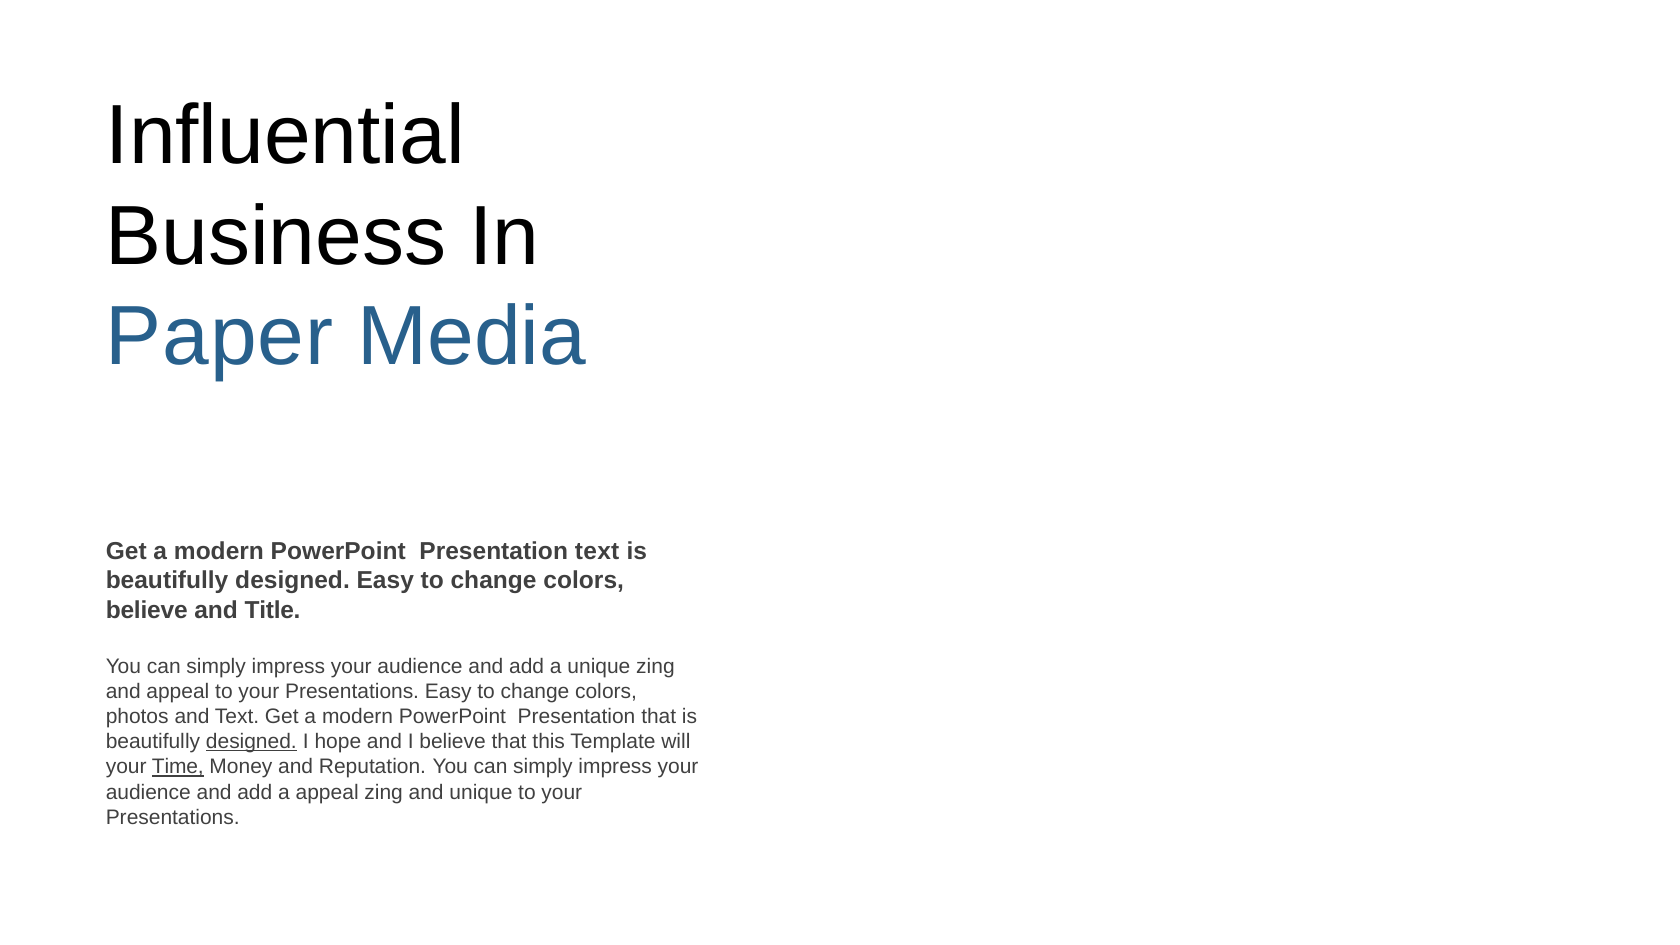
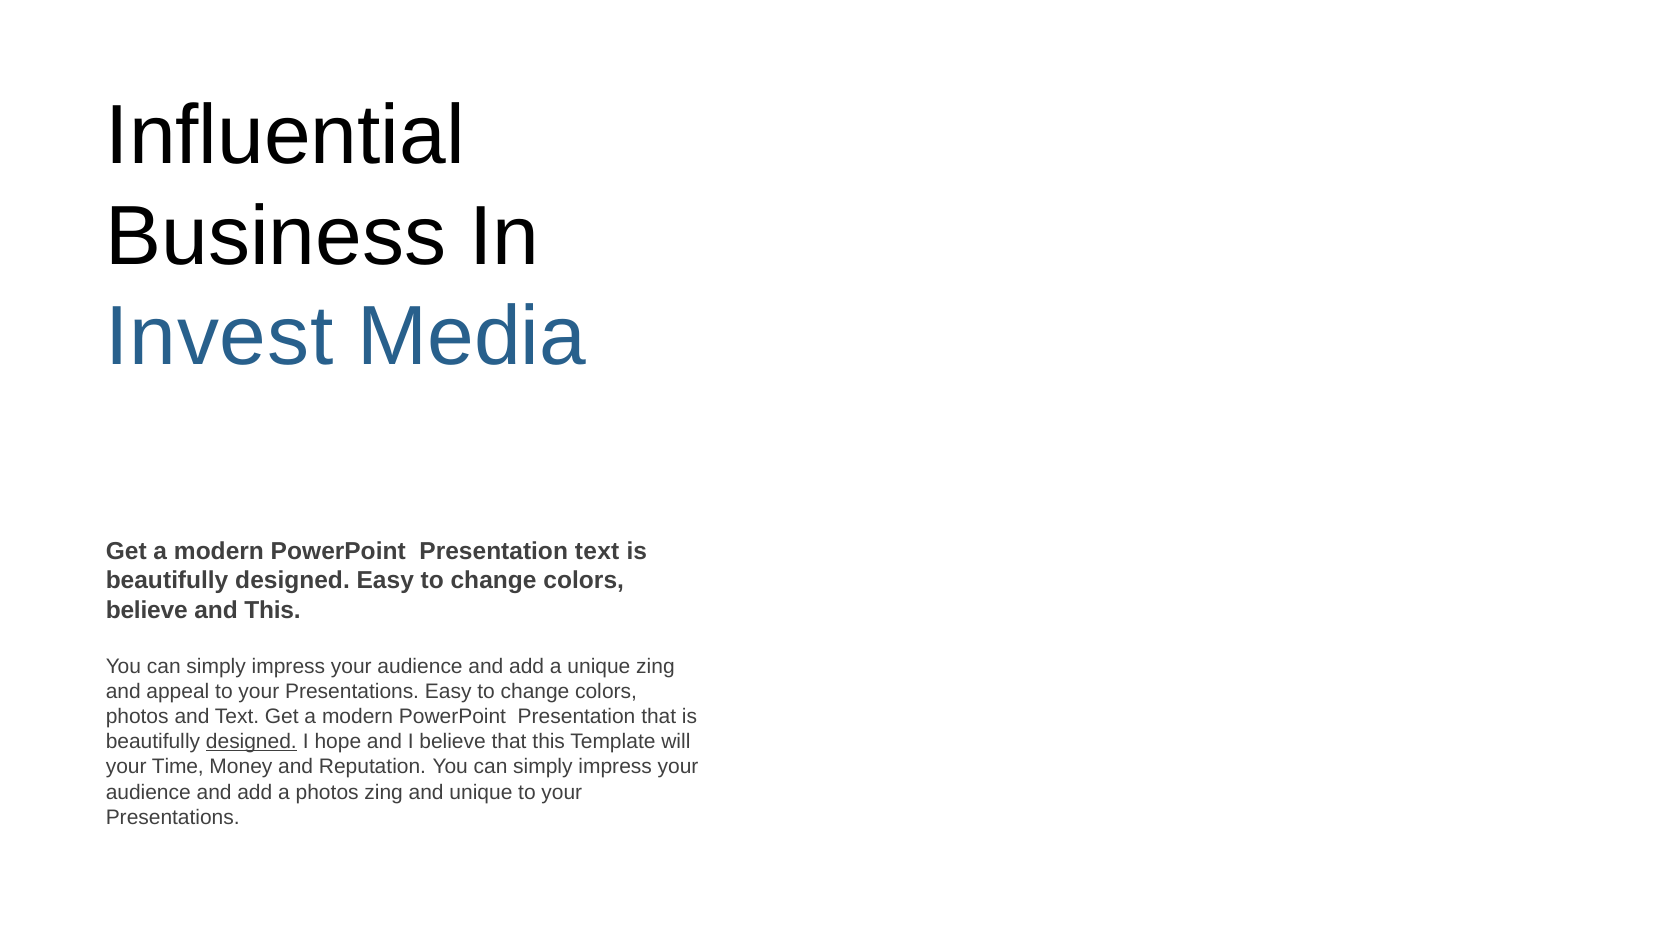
Paper: Paper -> Invest
and Title: Title -> This
Time underline: present -> none
a appeal: appeal -> photos
